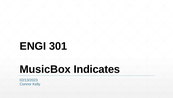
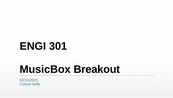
Indicates: Indicates -> Breakout
